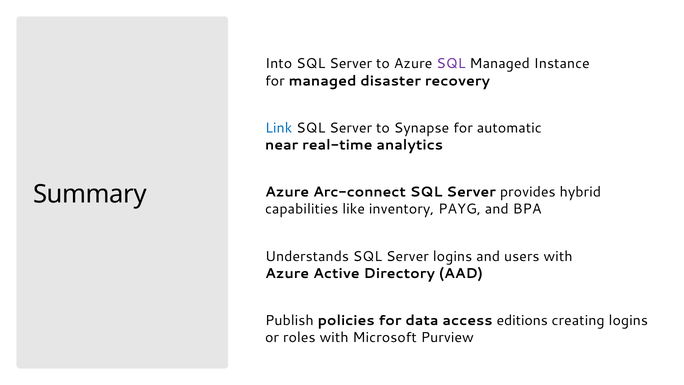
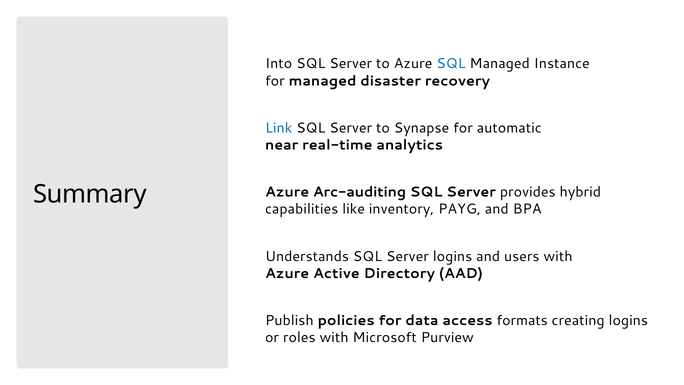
SQL at (451, 64) colour: purple -> blue
Arc-connect: Arc-connect -> Arc-auditing
editions: editions -> formats
